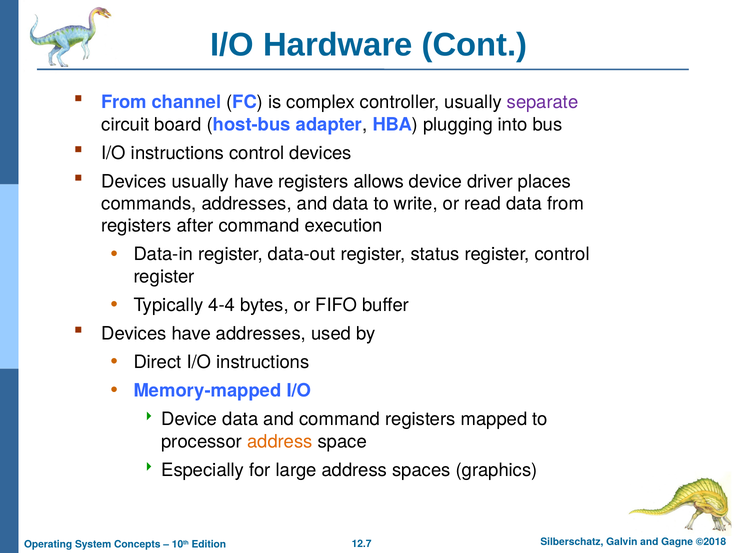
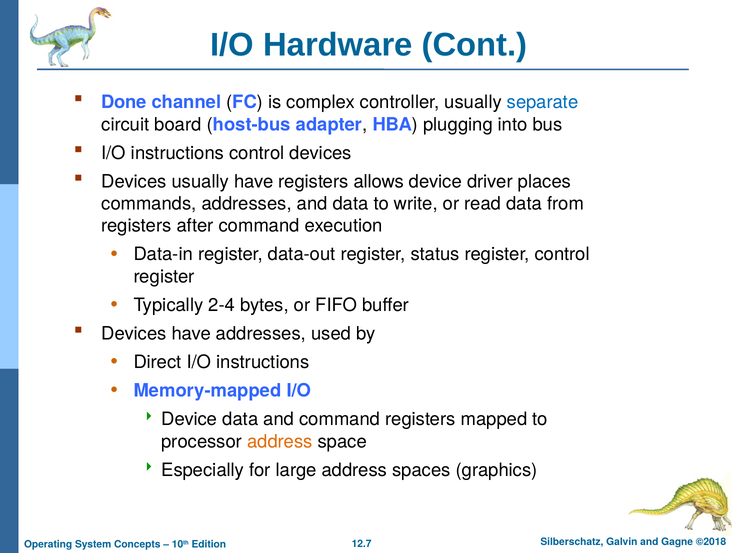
From at (124, 102): From -> Done
separate colour: purple -> blue
4-4: 4-4 -> 2-4
